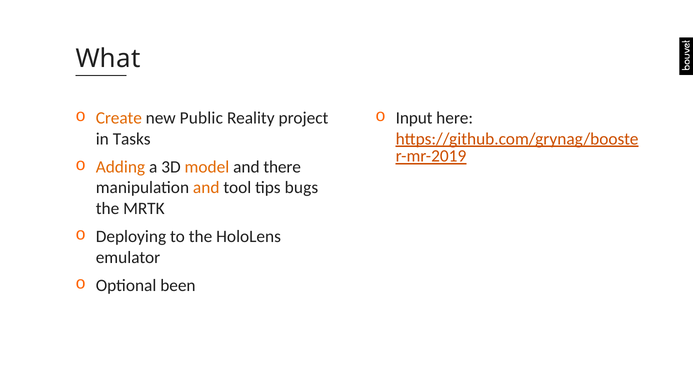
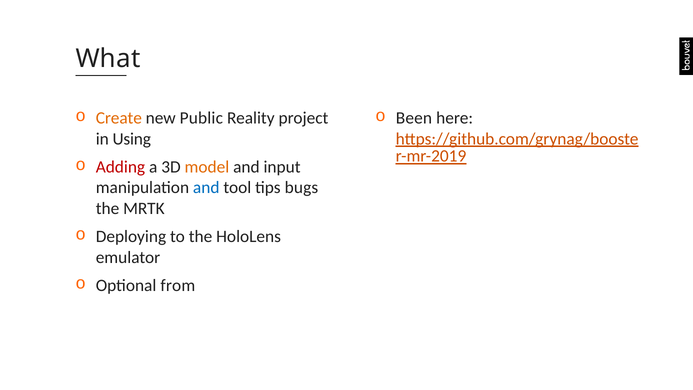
Input: Input -> Been
Tasks: Tasks -> Using
Adding colour: orange -> red
there: there -> input
and at (206, 188) colour: orange -> blue
been: been -> from
